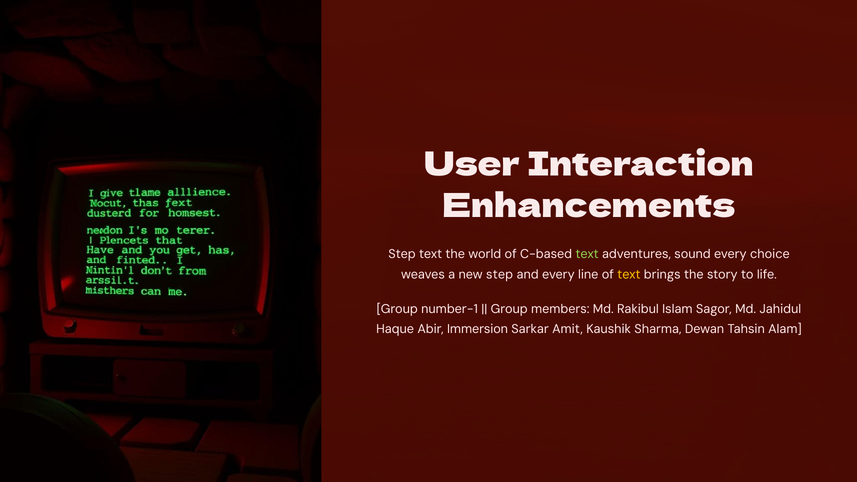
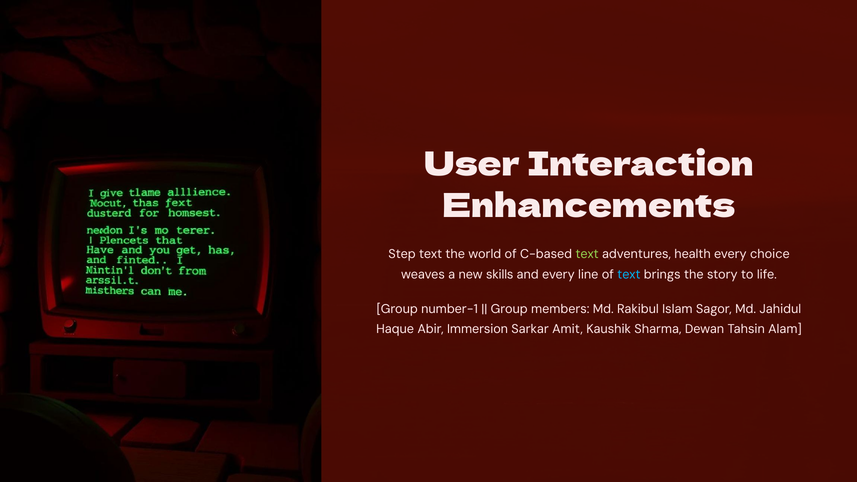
sound: sound -> health
new step: step -> skills
text at (629, 274) colour: yellow -> light blue
